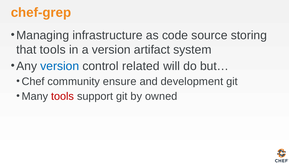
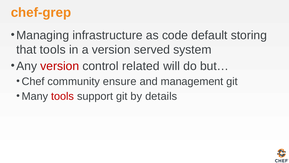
source: source -> default
artifact: artifact -> served
version at (60, 66) colour: blue -> red
development: development -> management
owned: owned -> details
